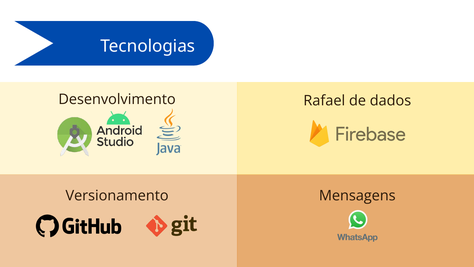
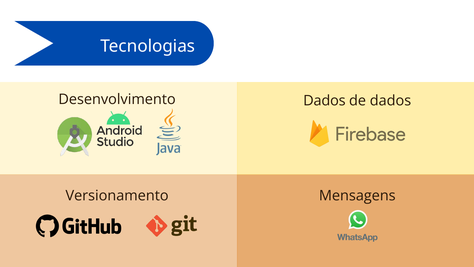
Desenvolvimento Rafael: Rafael -> Dados
